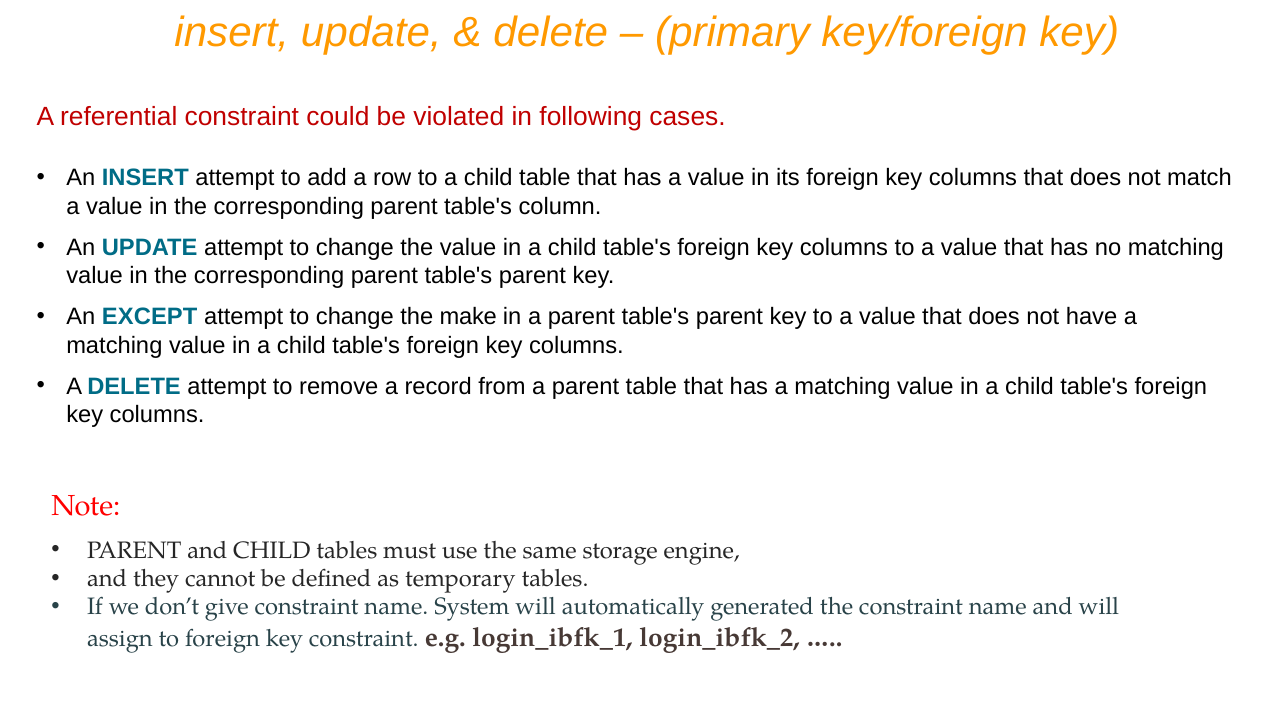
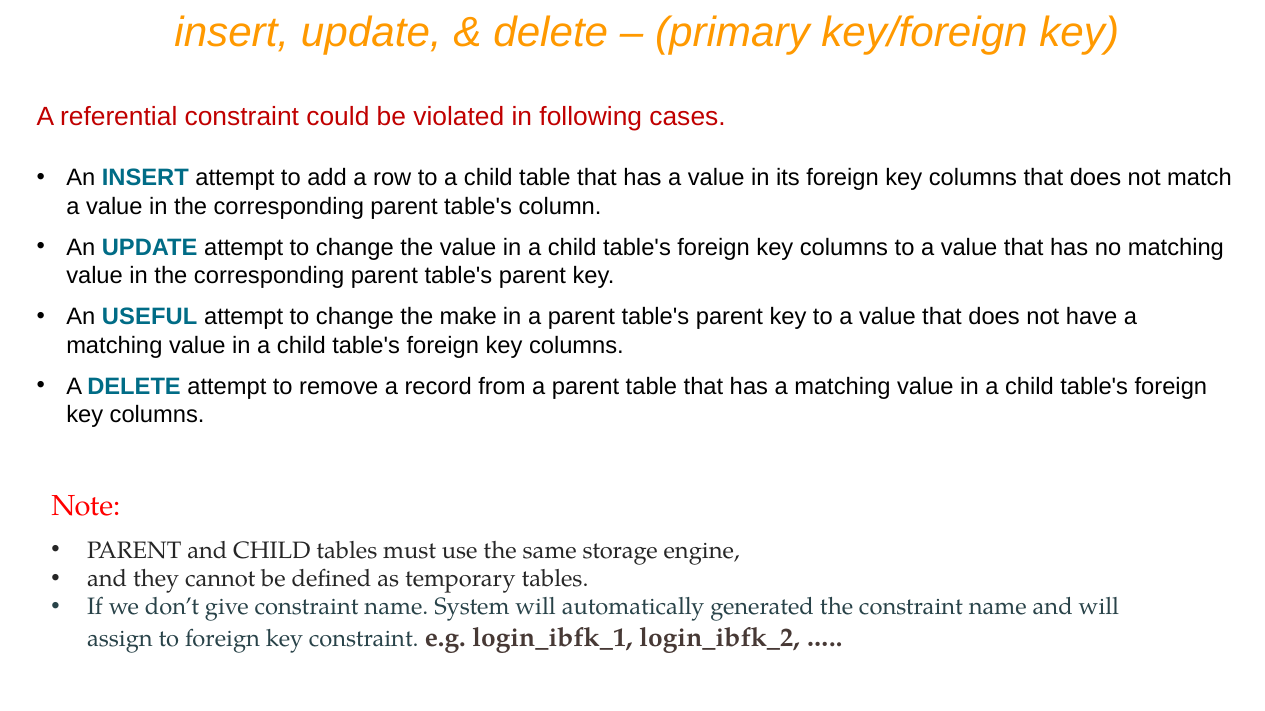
EXCEPT: EXCEPT -> USEFUL
